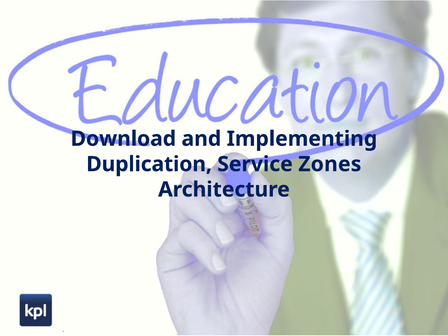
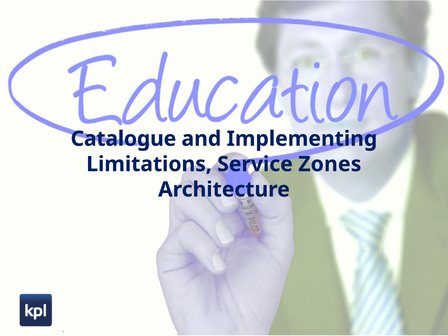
Download: Download -> Catalogue
Duplication: Duplication -> Limitations
